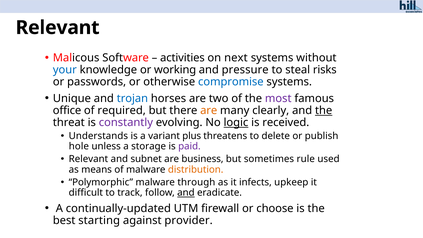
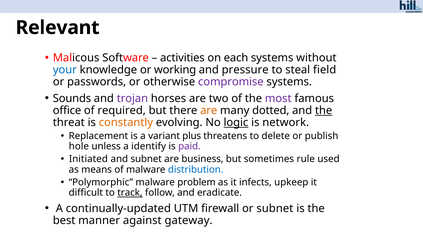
next: next -> each
risks: risks -> field
compromise colour: blue -> purple
Unique: Unique -> Sounds
trojan colour: blue -> purple
clearly: clearly -> dotted
constantly colour: purple -> orange
received: received -> network
Understands: Understands -> Replacement
storage: storage -> identify
Relevant at (88, 159): Relevant -> Initiated
distribution colour: orange -> blue
through: through -> problem
track underline: none -> present
and at (186, 193) underline: present -> none
or choose: choose -> subnet
starting: starting -> manner
provider: provider -> gateway
